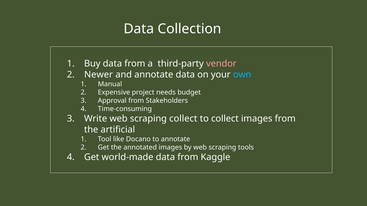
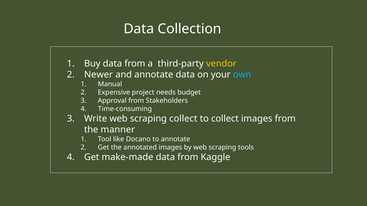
vendor colour: pink -> yellow
artificial: artificial -> manner
world-made: world-made -> make-made
